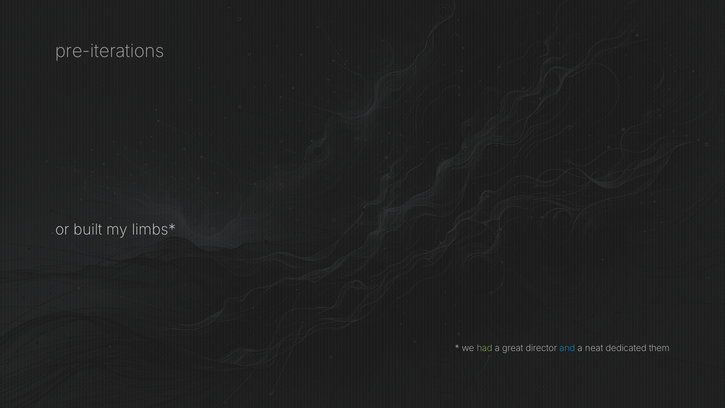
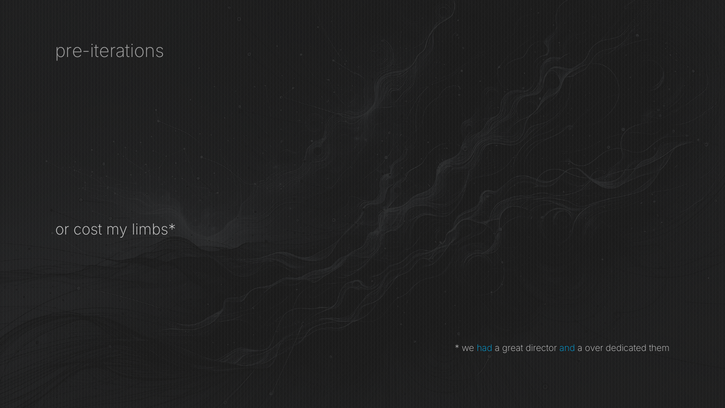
built: built -> cost
had colour: light green -> light blue
neat: neat -> over
